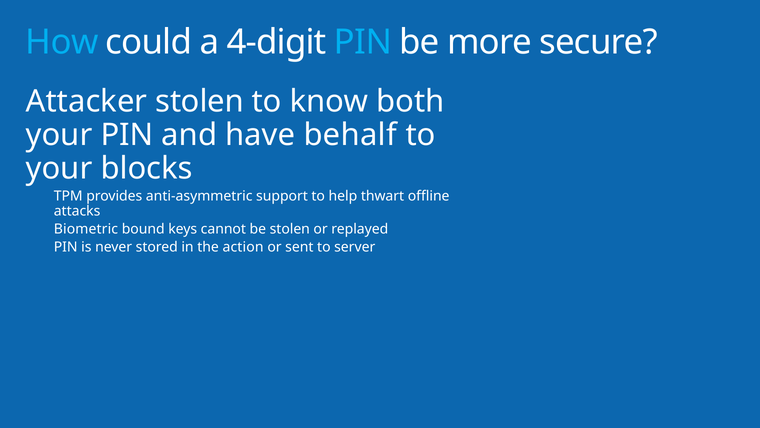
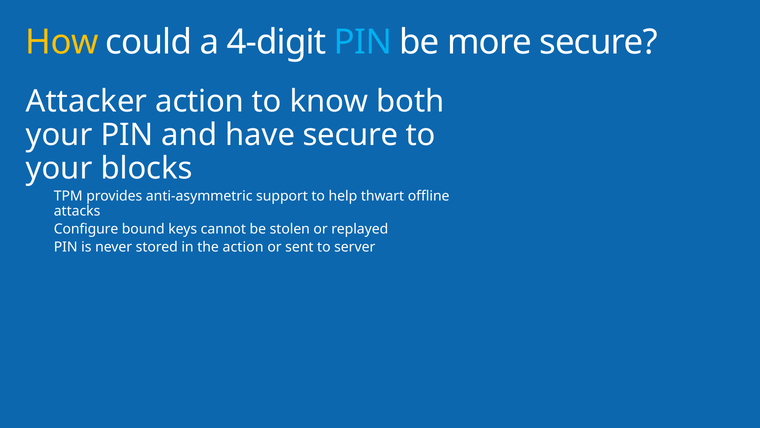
How colour: light blue -> yellow
Attacker stolen: stolen -> action
have behalf: behalf -> secure
Biometric: Biometric -> Configure
